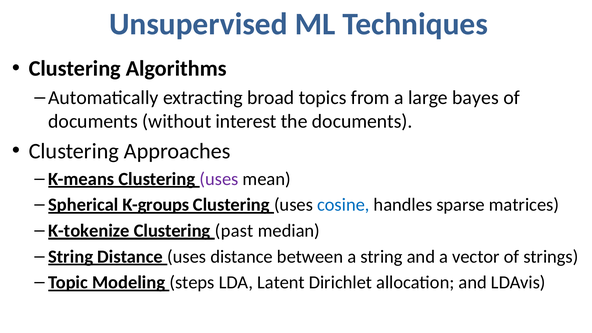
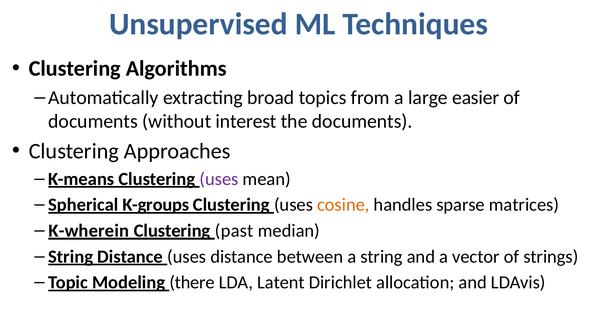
bayes: bayes -> easier
cosine colour: blue -> orange
K-tokenize: K-tokenize -> K-wherein
steps: steps -> there
